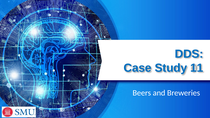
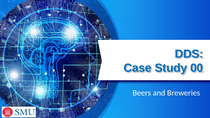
11: 11 -> 00
